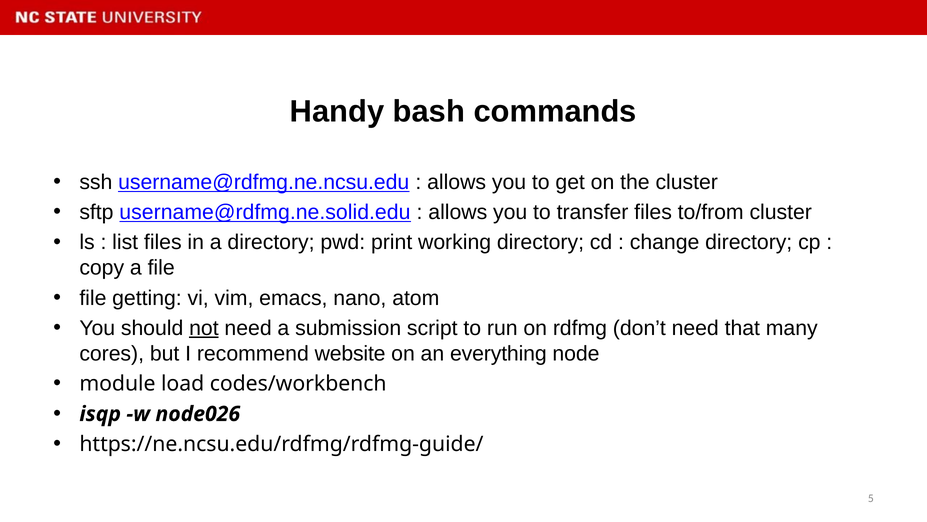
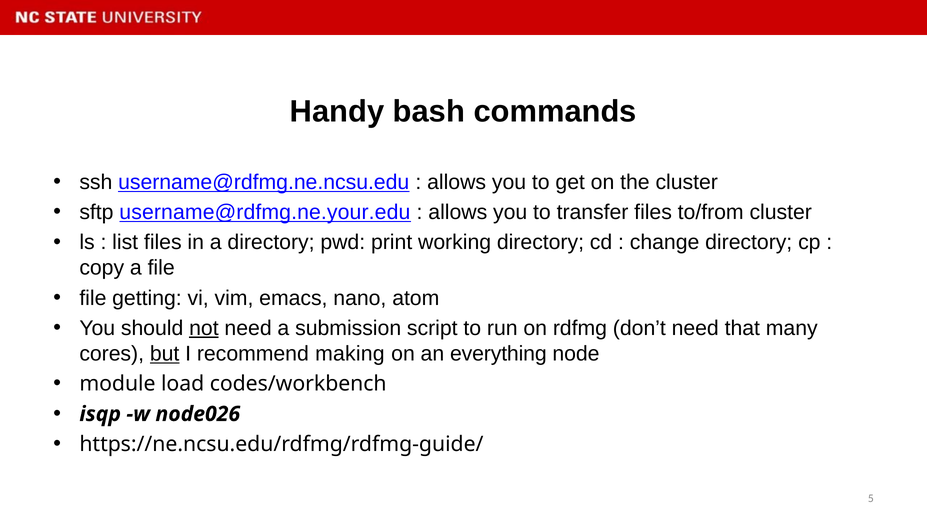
username@rdfmg.ne.solid.edu: username@rdfmg.ne.solid.edu -> username@rdfmg.ne.your.edu
but underline: none -> present
website: website -> making
